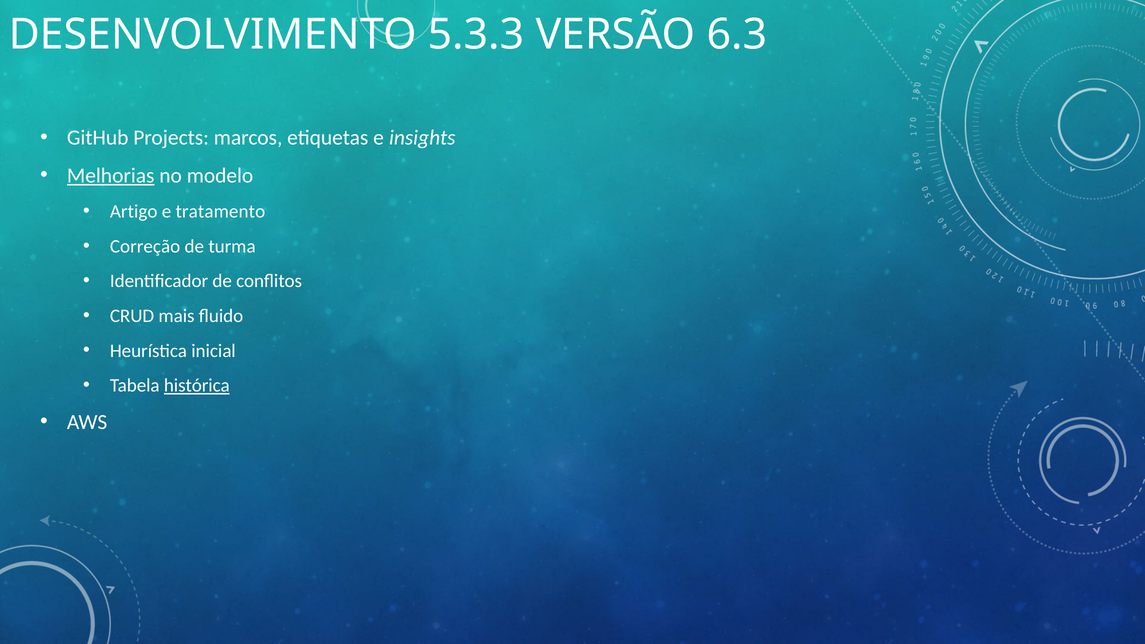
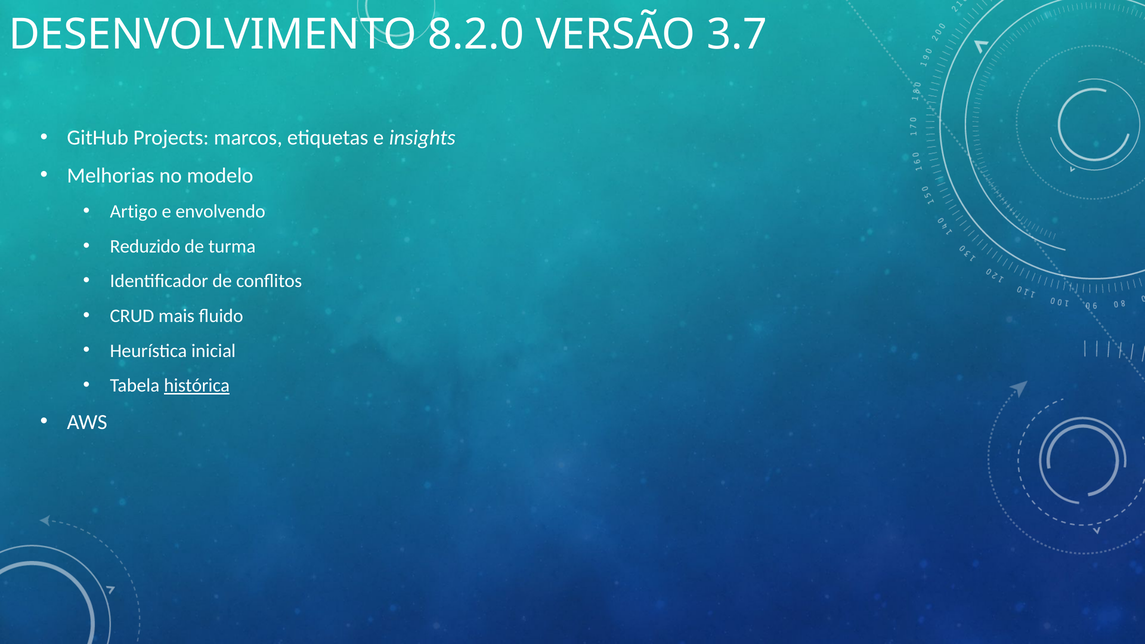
5.3.3: 5.3.3 -> 8.2.0
6.3: 6.3 -> 3.7
Melhorias underline: present -> none
tratamento: tratamento -> envolvendo
Correção: Correção -> Reduzido
